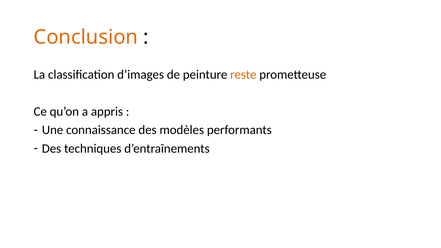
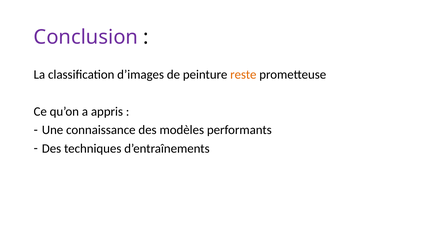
Conclusion colour: orange -> purple
